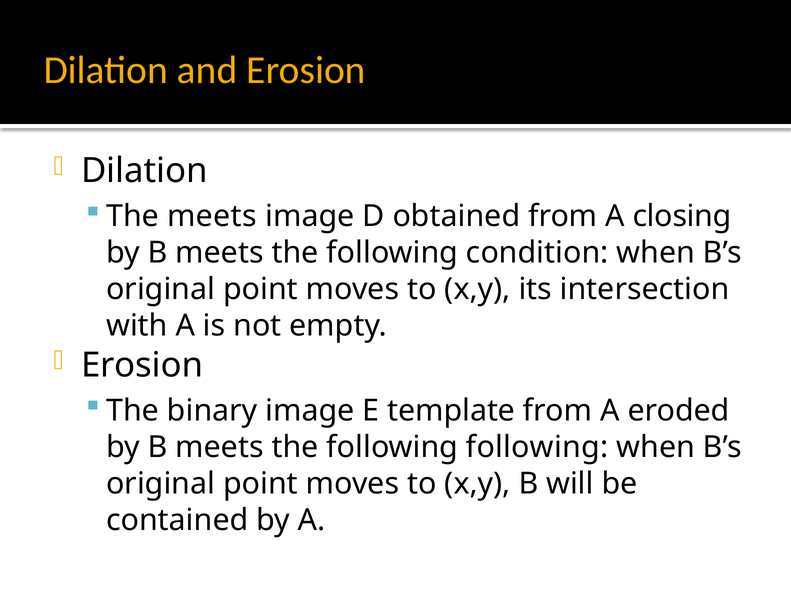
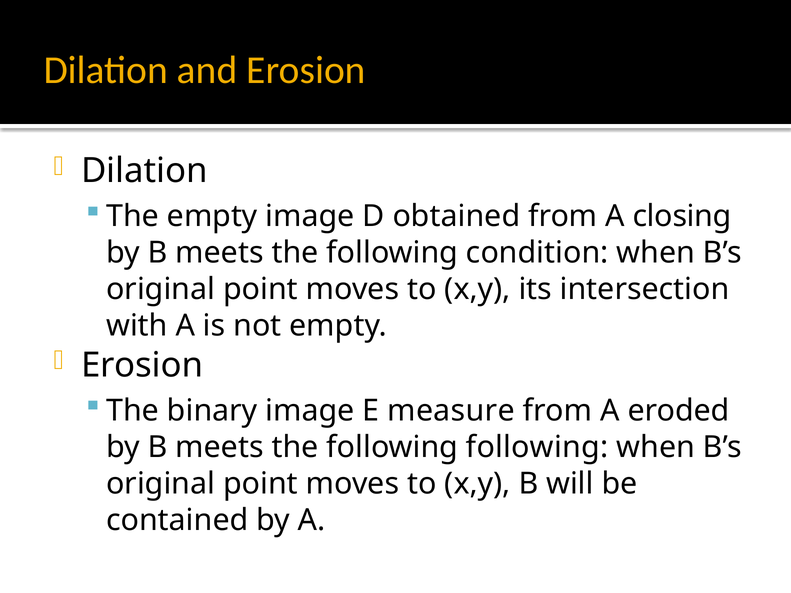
The meets: meets -> empty
template: template -> measure
